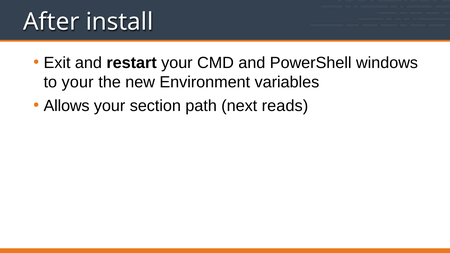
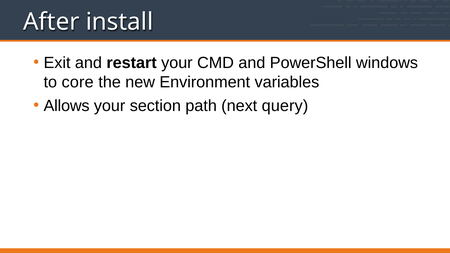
to your: your -> core
reads: reads -> query
